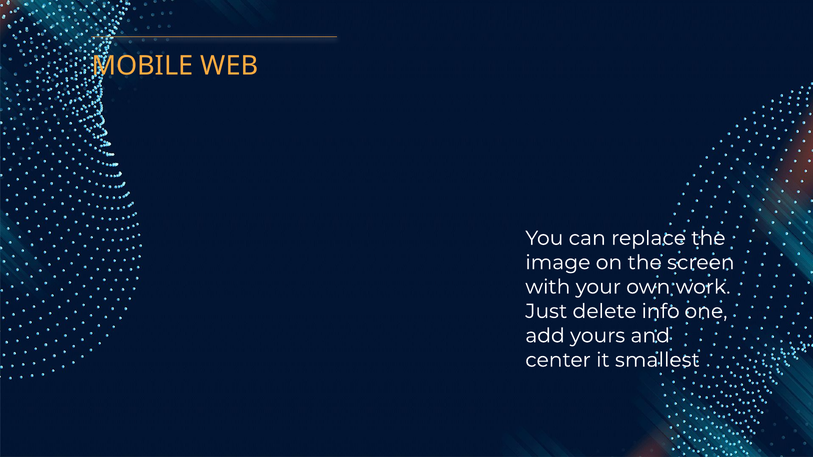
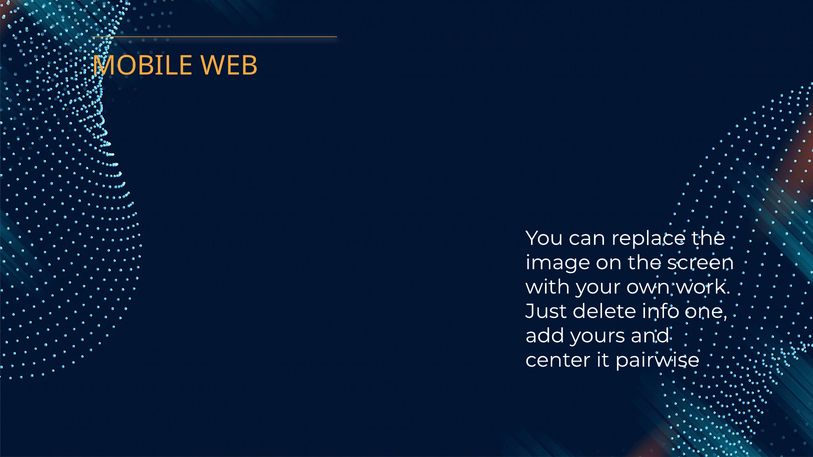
smallest: smallest -> pairwise
